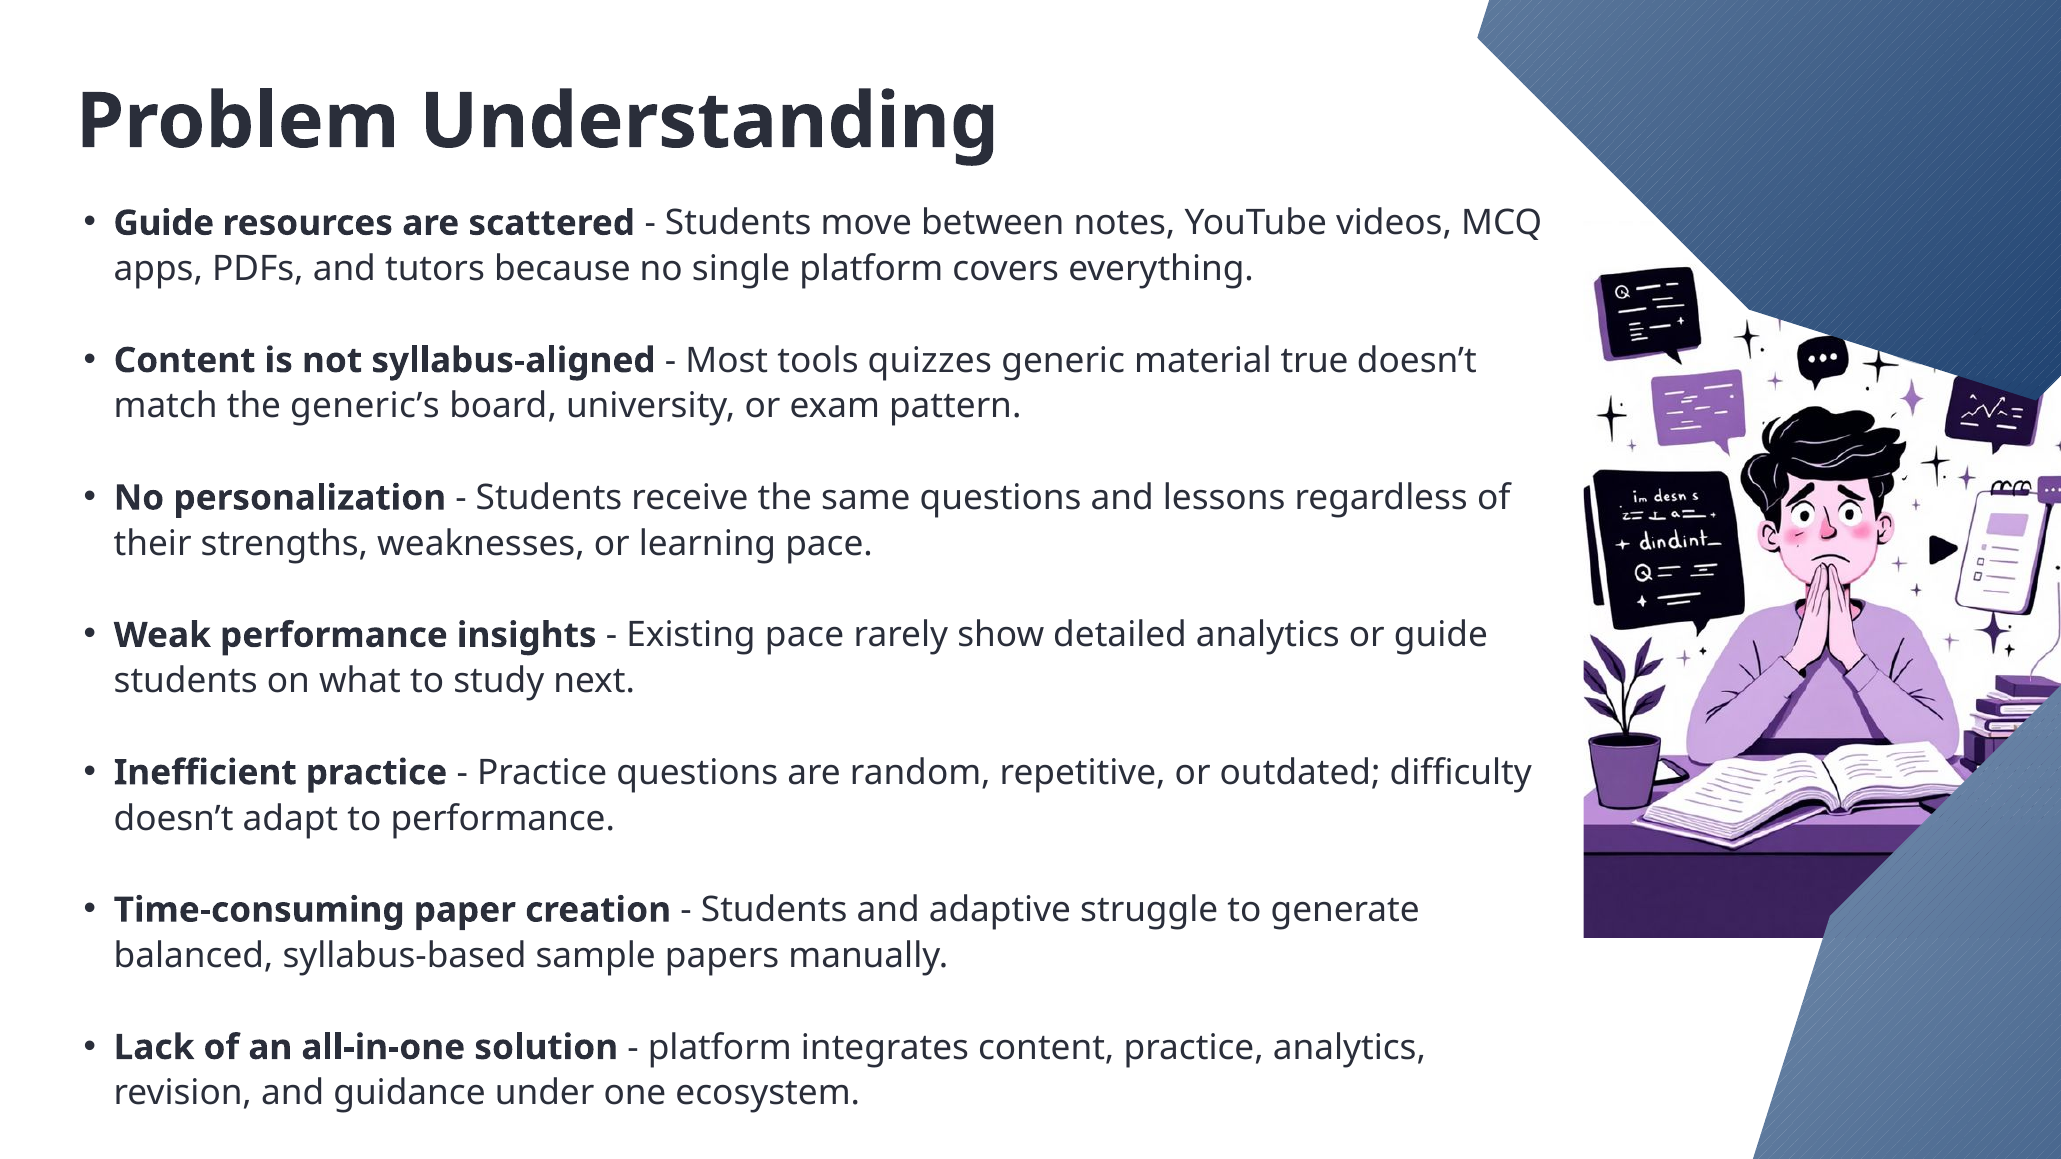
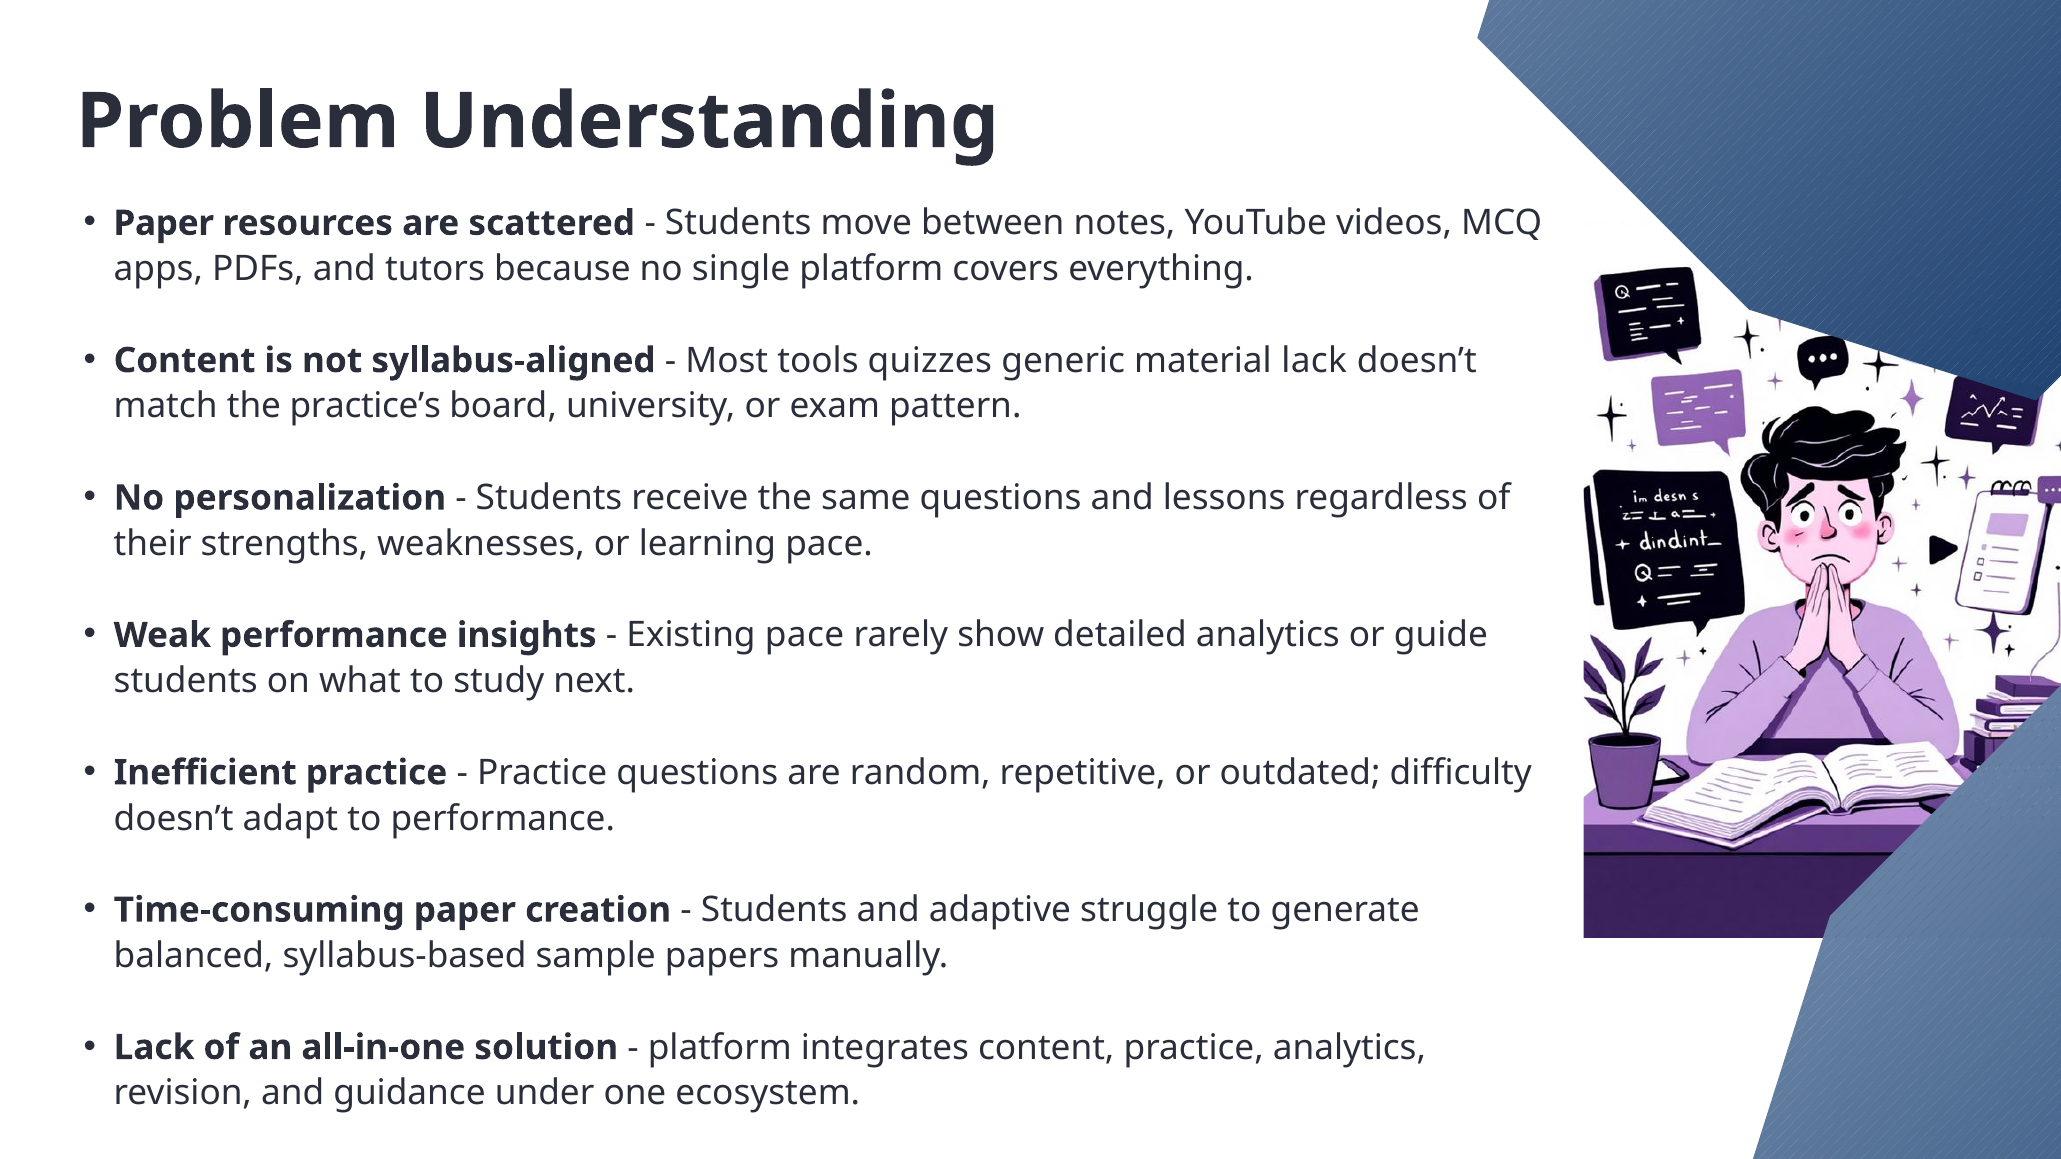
Guide at (164, 223): Guide -> Paper
material true: true -> lack
generic’s: generic’s -> practice’s
